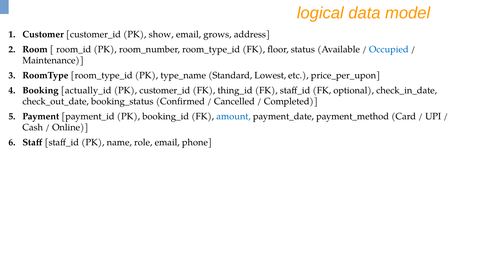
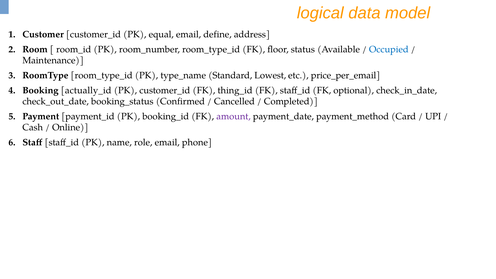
show: show -> equal
grows: grows -> define
price_per_upon: price_per_upon -> price_per_email
amount colour: blue -> purple
